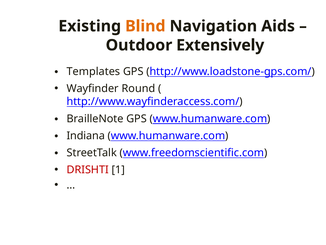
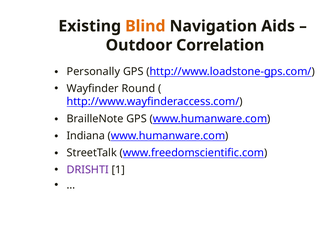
Extensively: Extensively -> Correlation
Templates: Templates -> Personally
DRISHTI colour: red -> purple
